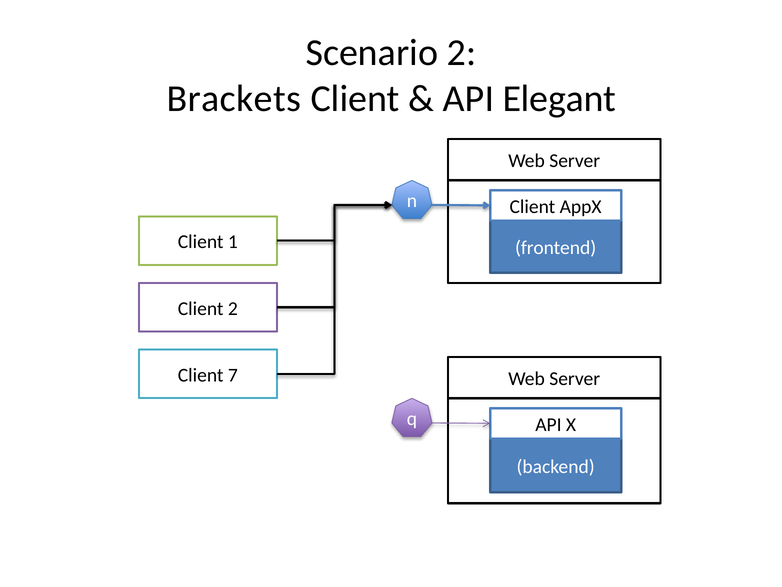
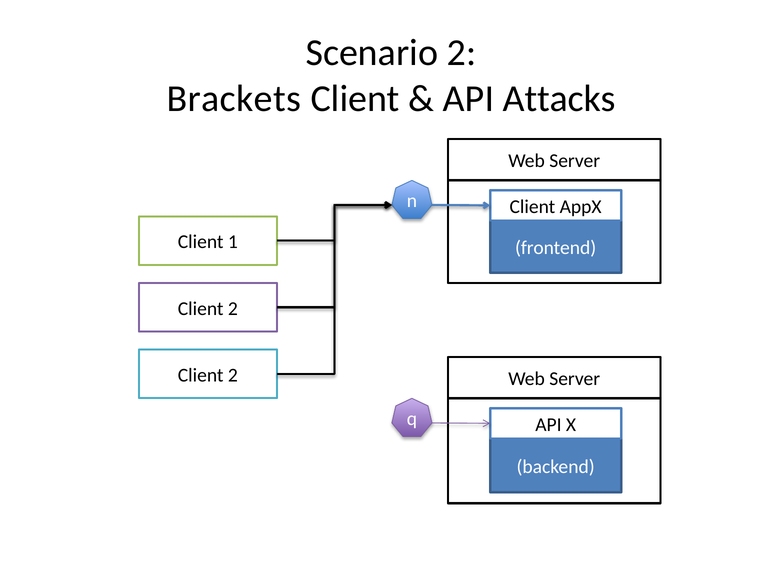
Elegant: Elegant -> Attacks
7 at (233, 375): 7 -> 2
